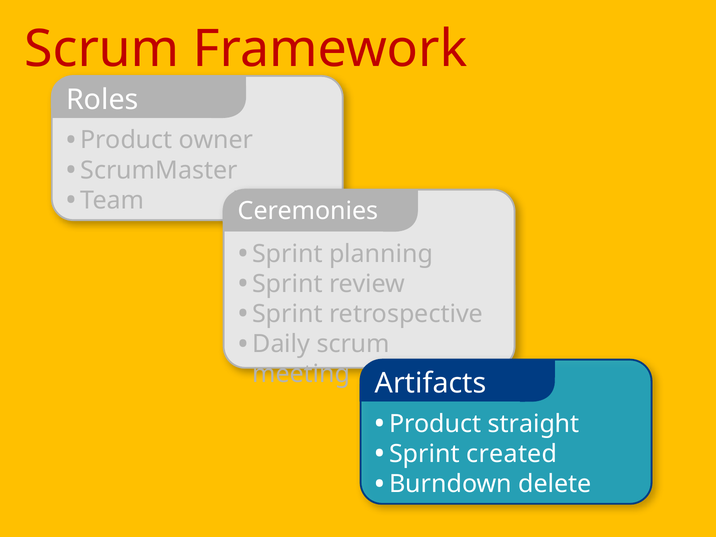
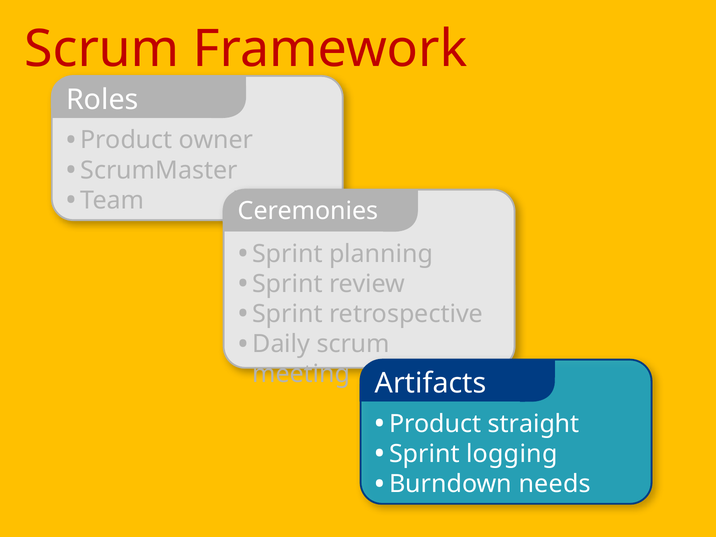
created: created -> logging
delete: delete -> needs
